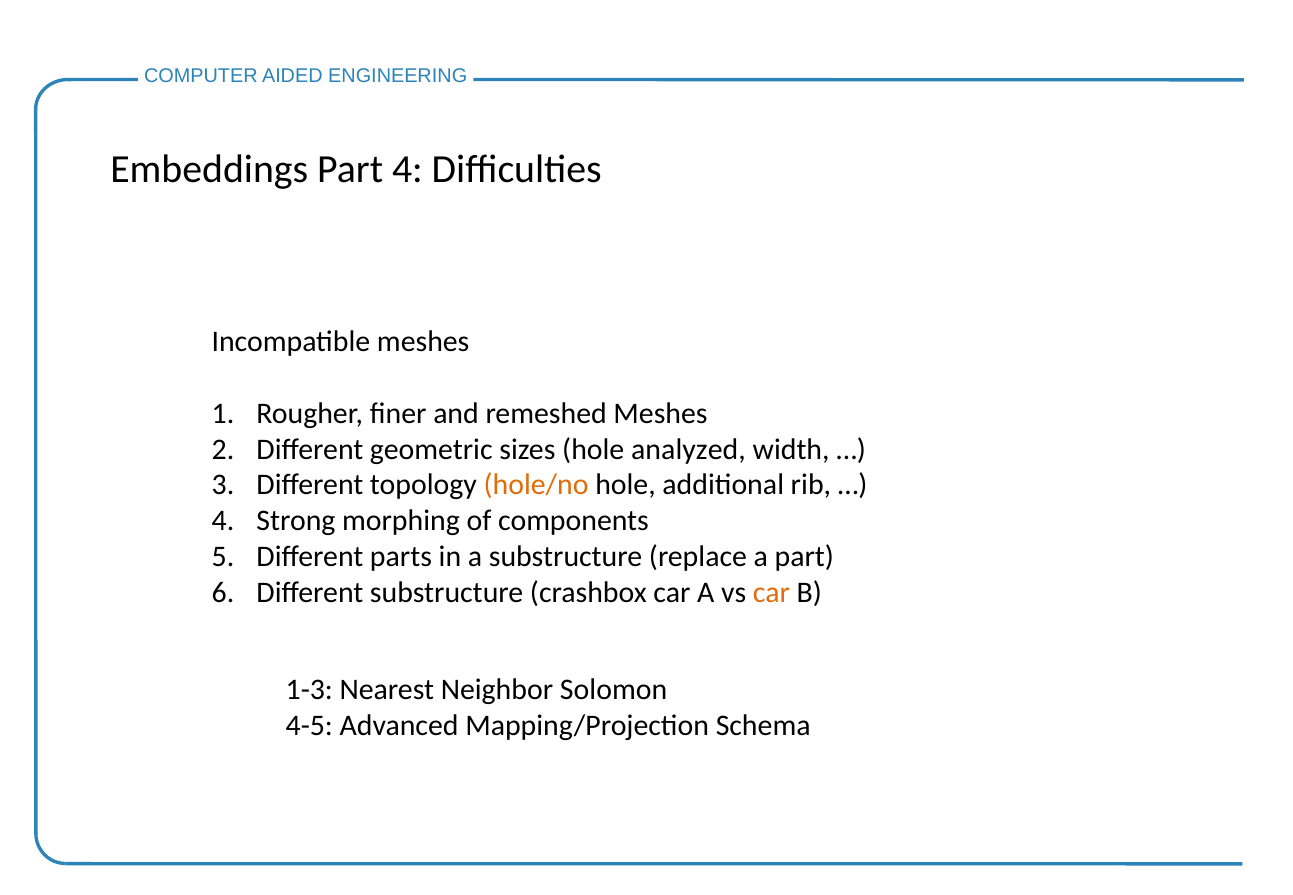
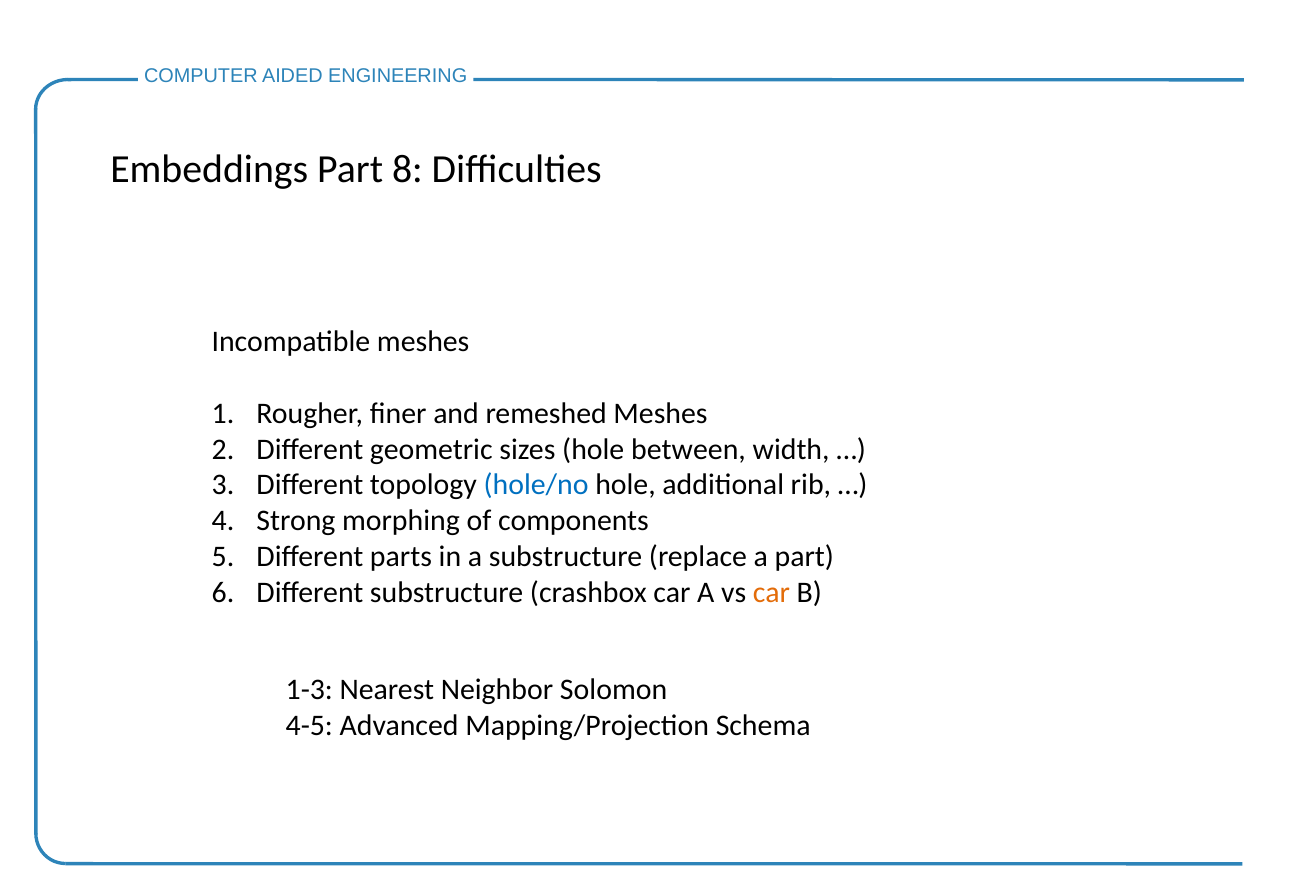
Part 4: 4 -> 8
analyzed: analyzed -> between
hole/no colour: orange -> blue
